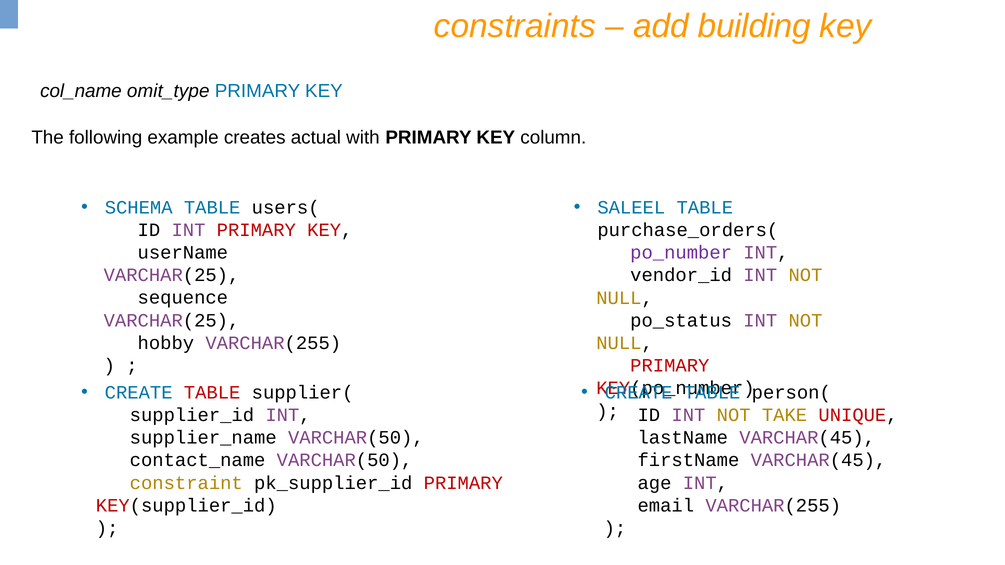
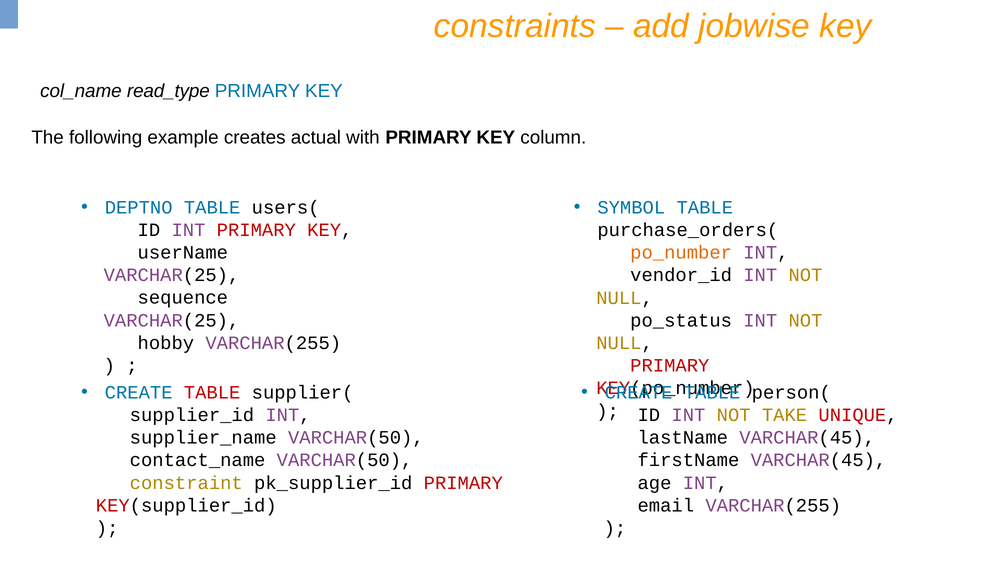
building: building -> jobwise
omit_type: omit_type -> read_type
SCHEMA: SCHEMA -> DEPTNO
SALEEL: SALEEL -> SYMBOL
po_number colour: purple -> orange
